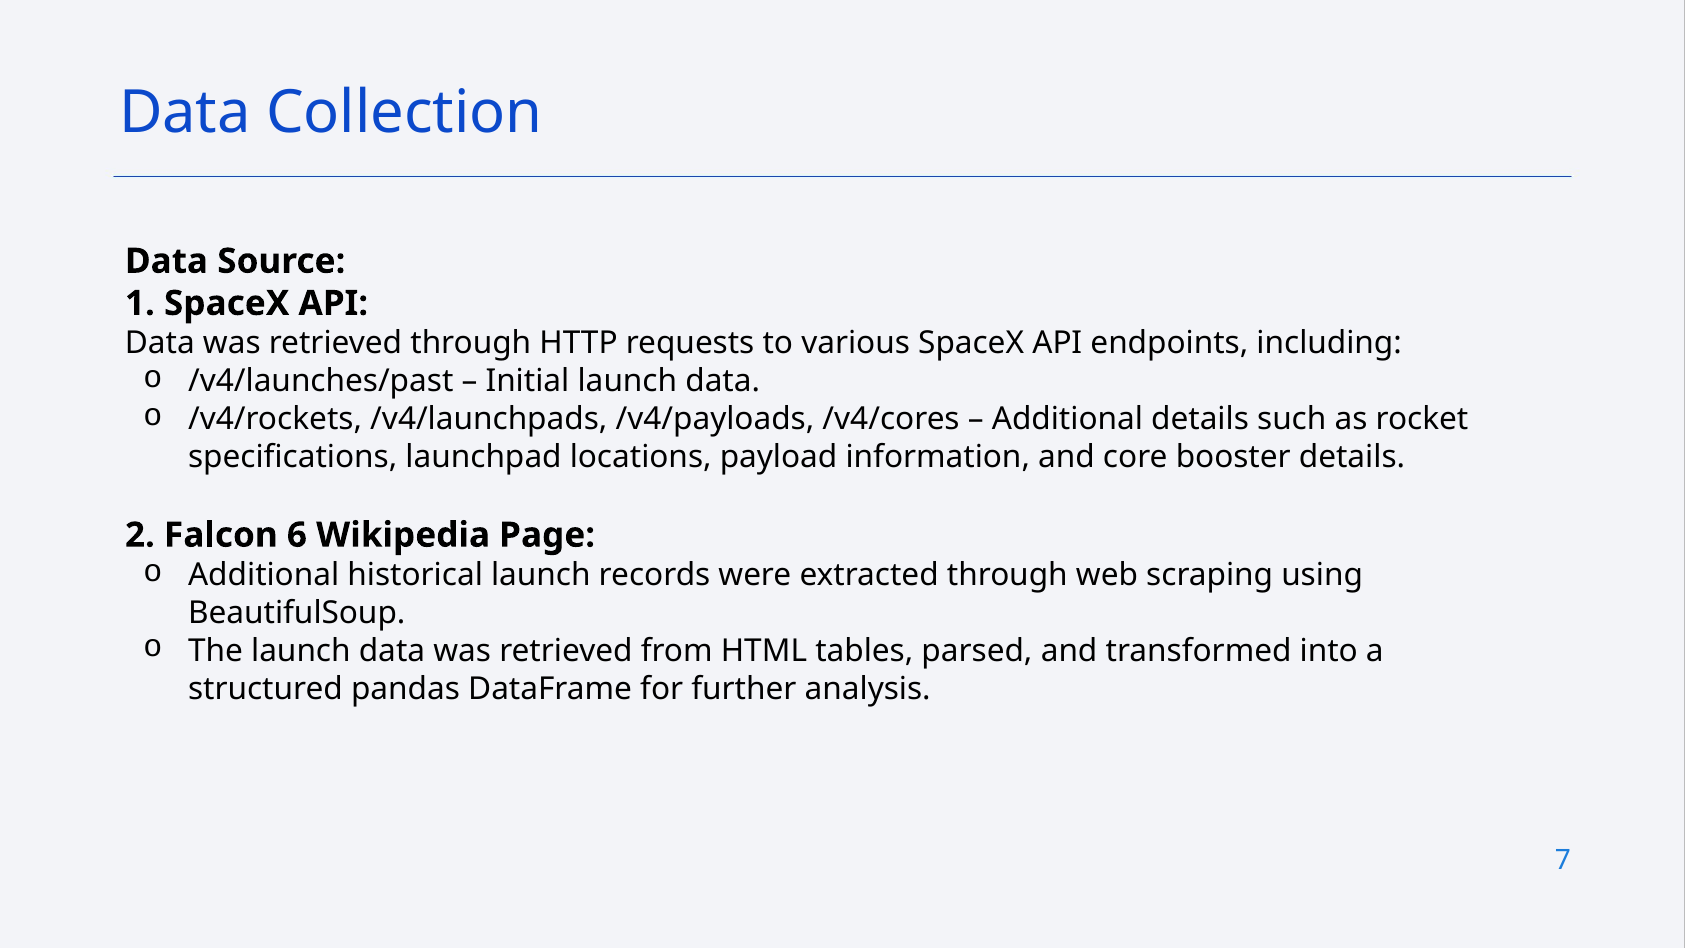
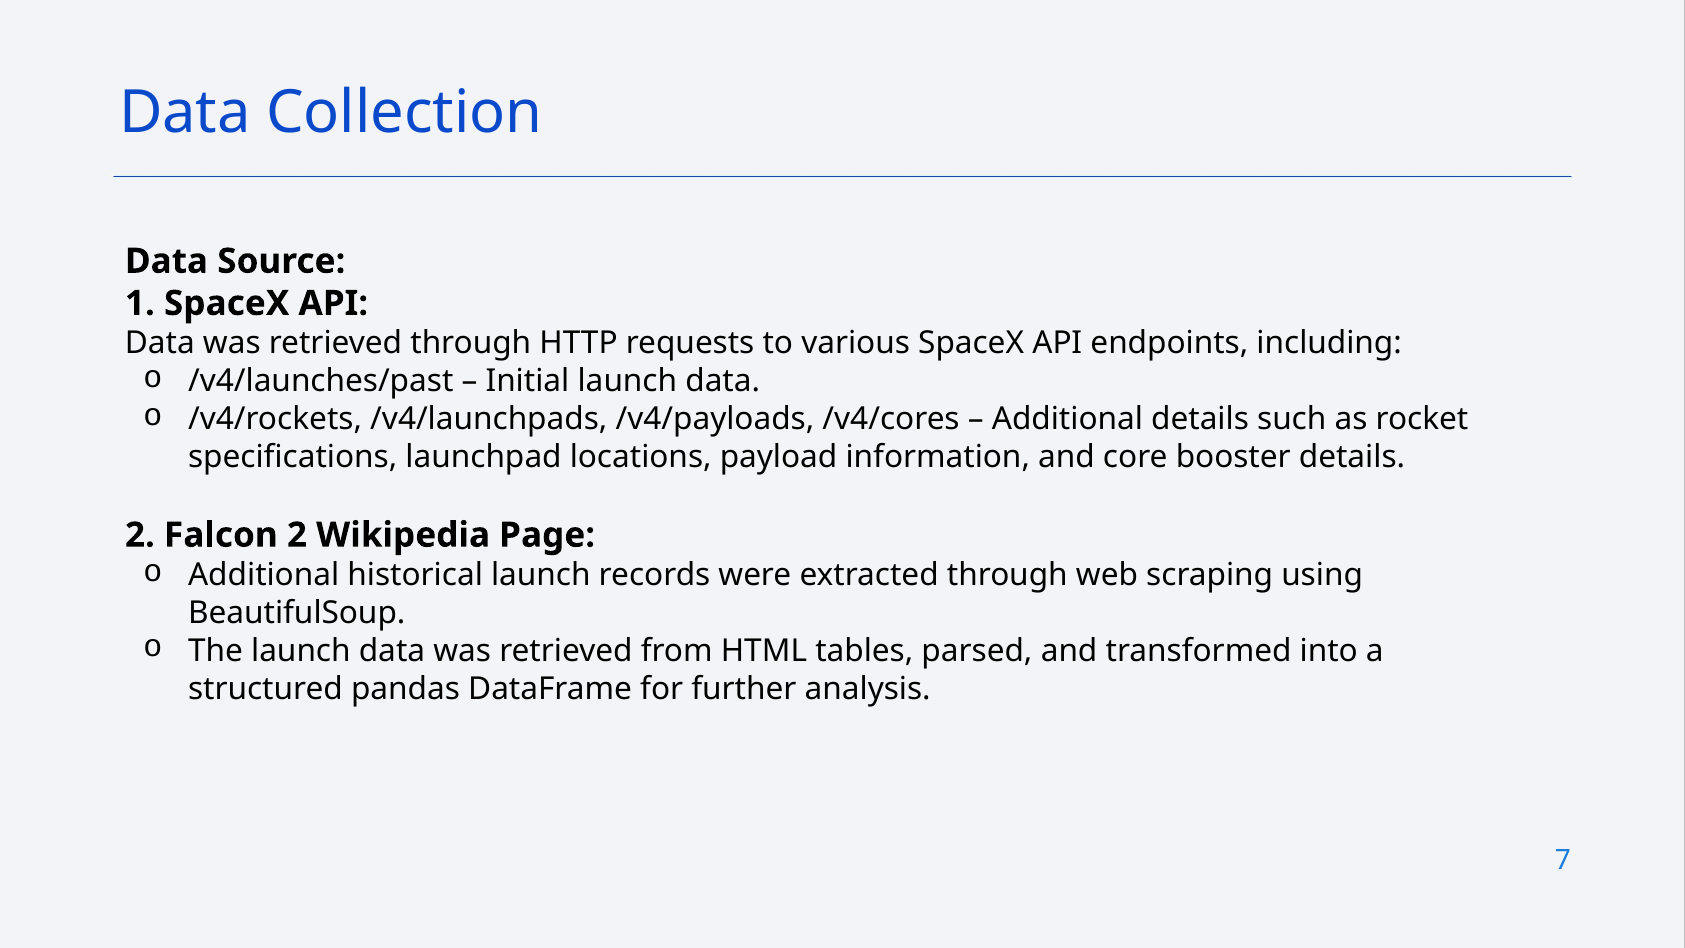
Falcon 6: 6 -> 2
